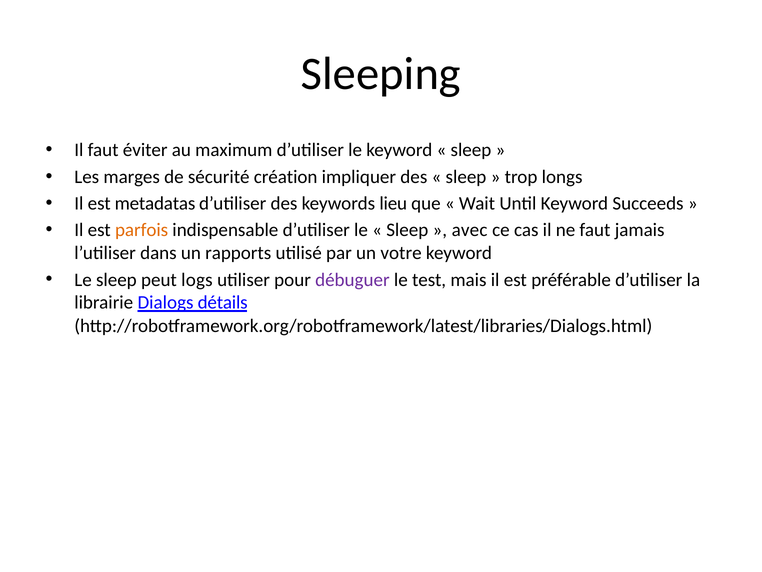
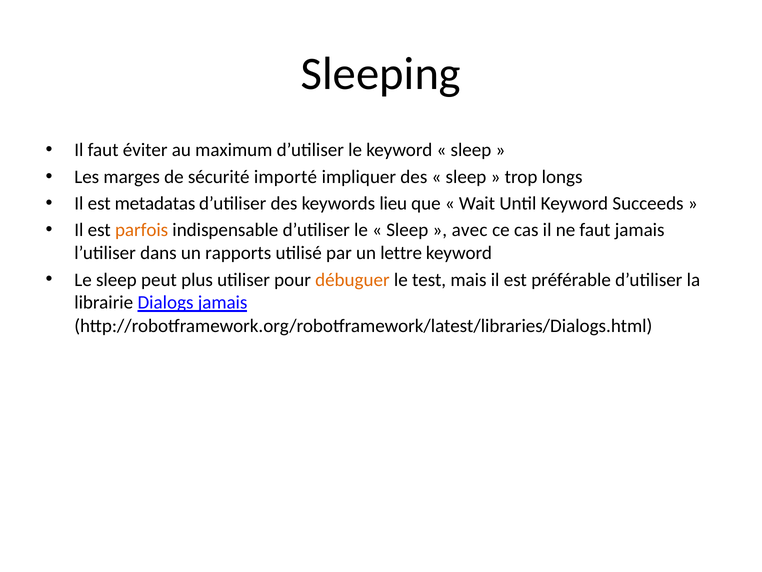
création: création -> importé
votre: votre -> lettre
logs: logs -> plus
débuguer colour: purple -> orange
Dialogs détails: détails -> jamais
